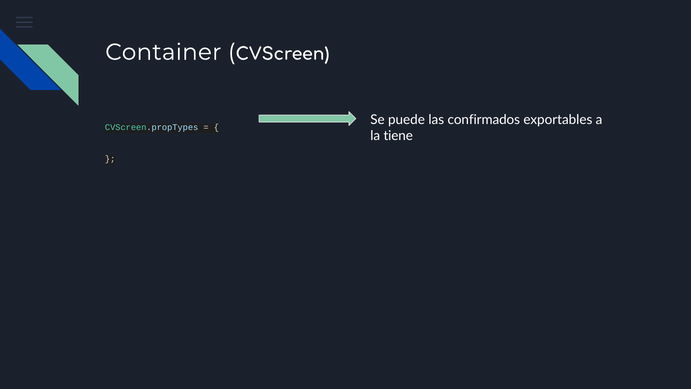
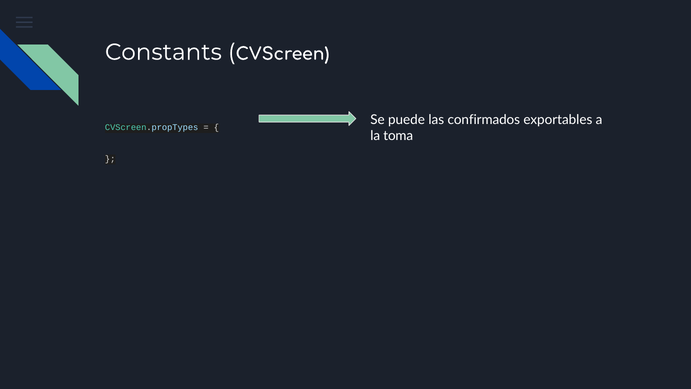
Container: Container -> Constants
tiene: tiene -> toma
